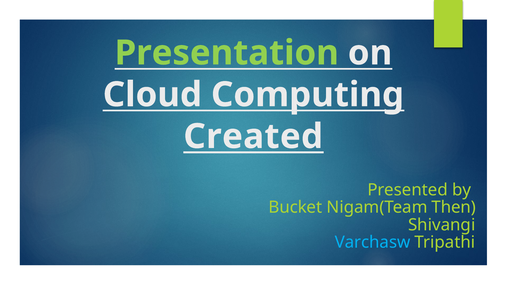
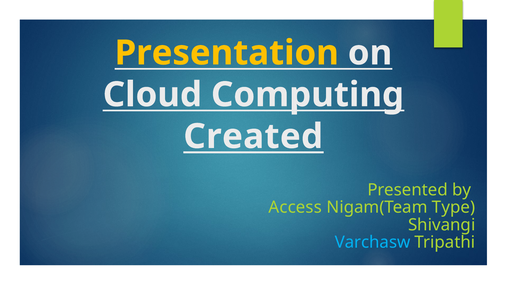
Presentation colour: light green -> yellow
Bucket: Bucket -> Access
Then: Then -> Type
